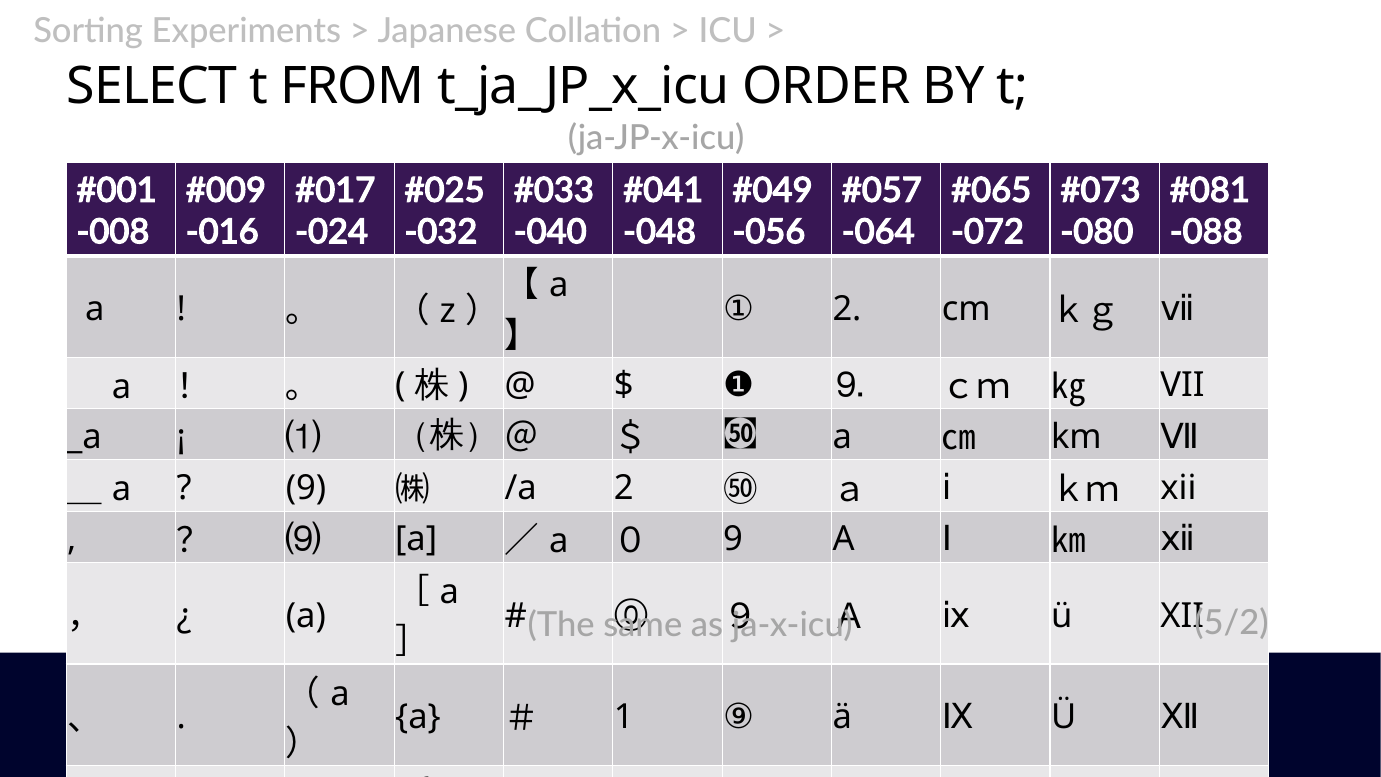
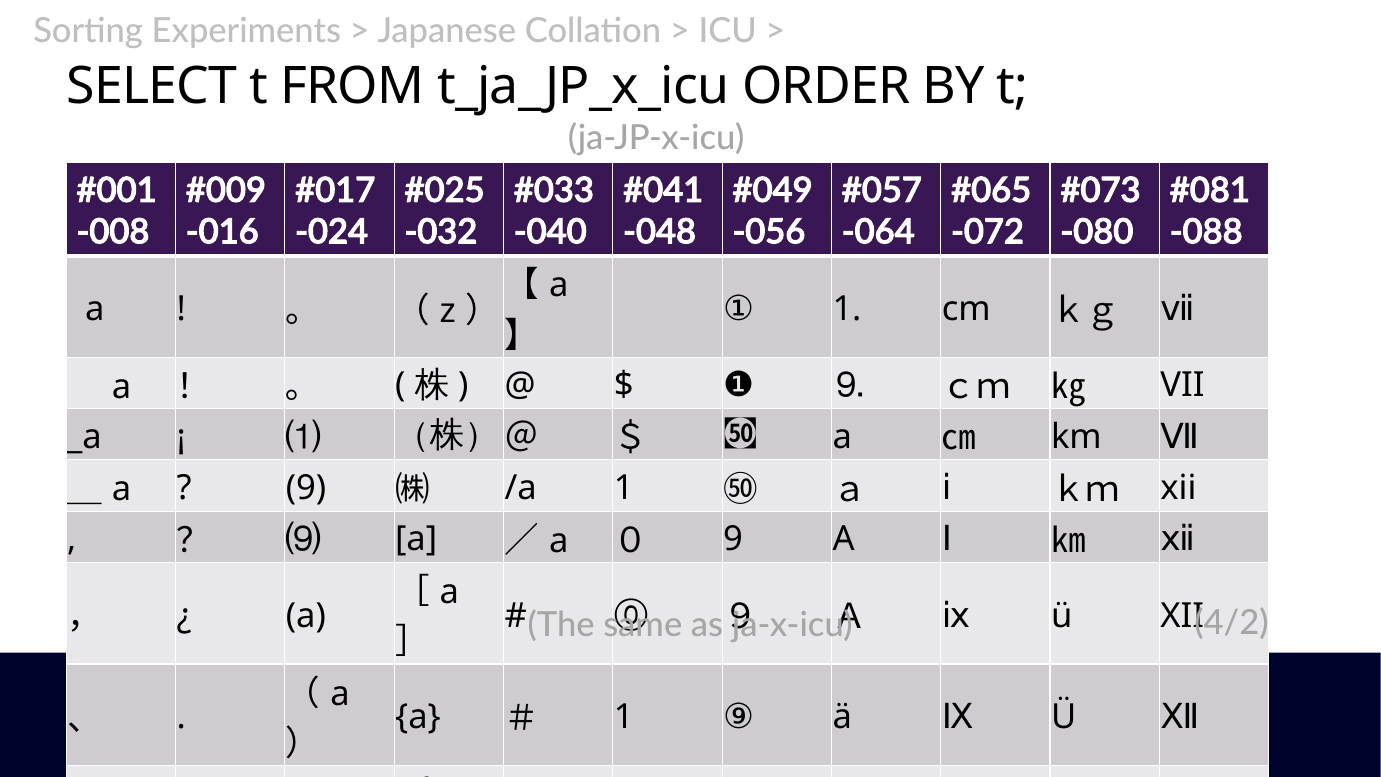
① 2: 2 -> 1
/a 2: 2 -> 1
5/2: 5/2 -> 4/2
